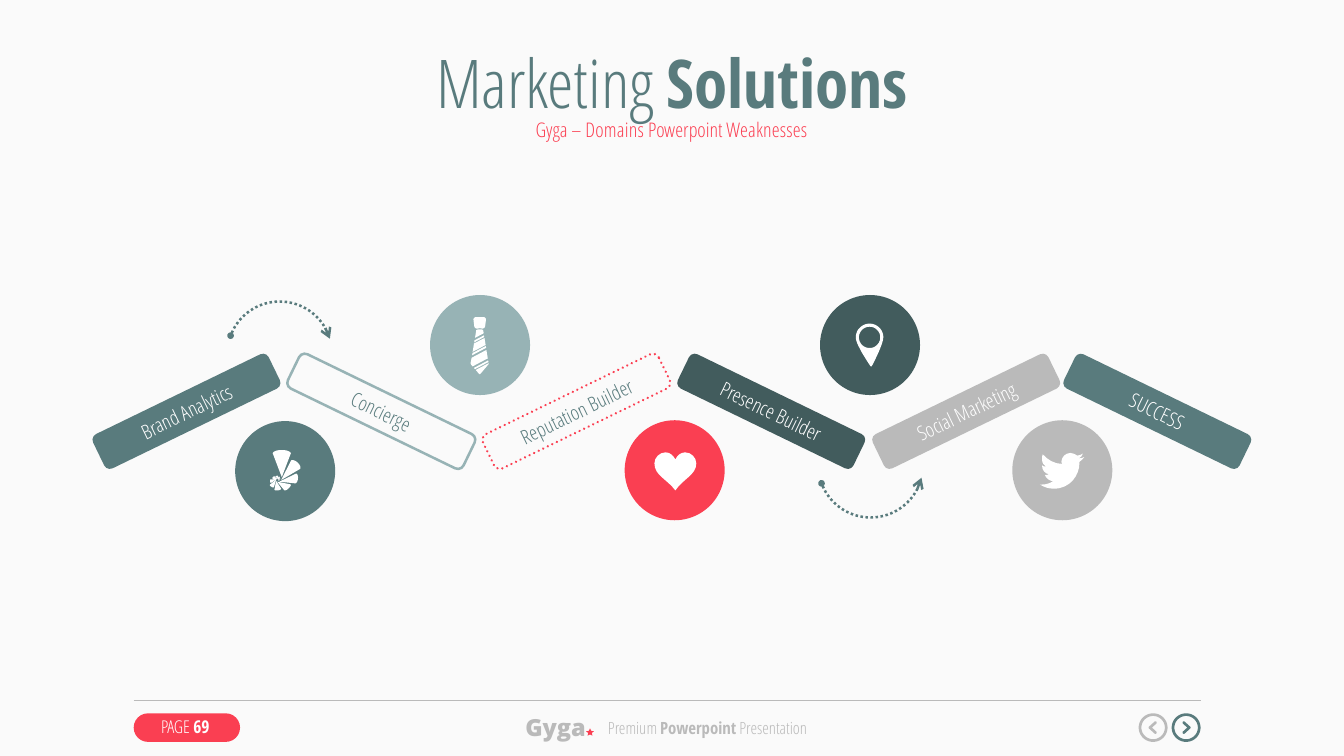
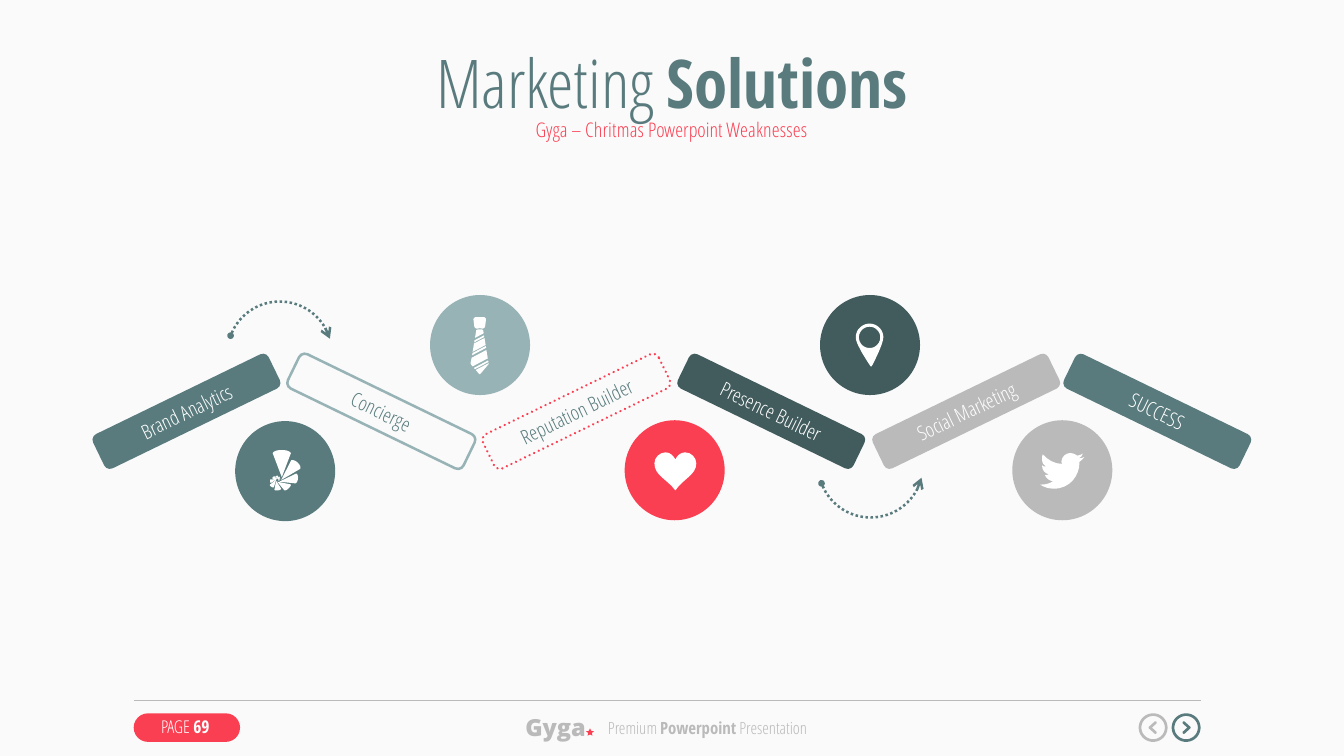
Domains: Domains -> Chritmas
